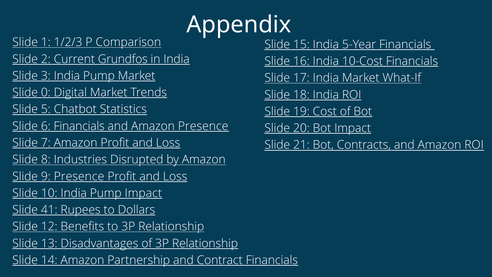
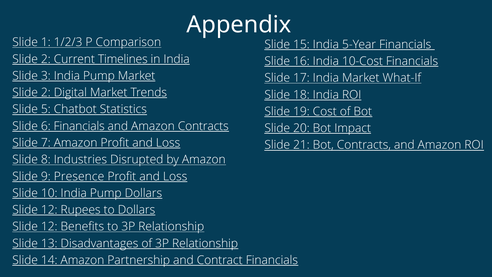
Grundfos: Grundfos -> Timelines
0 at (46, 93): 0 -> 2
Amazon Presence: Presence -> Contracts
Pump Impact: Impact -> Dollars
41 at (49, 210): 41 -> 12
